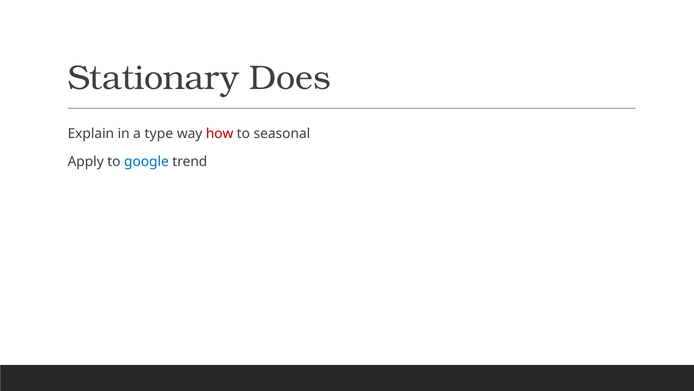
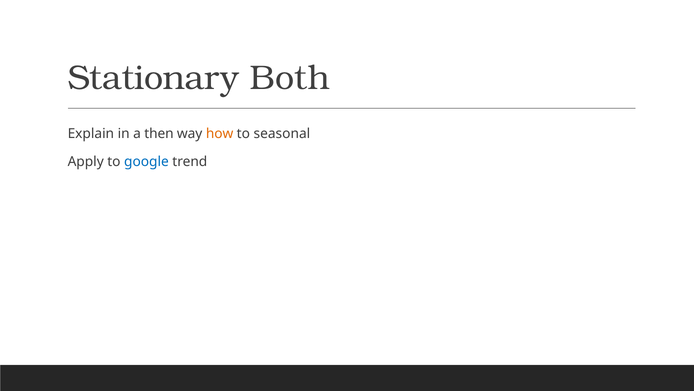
Does: Does -> Both
type: type -> then
how colour: red -> orange
